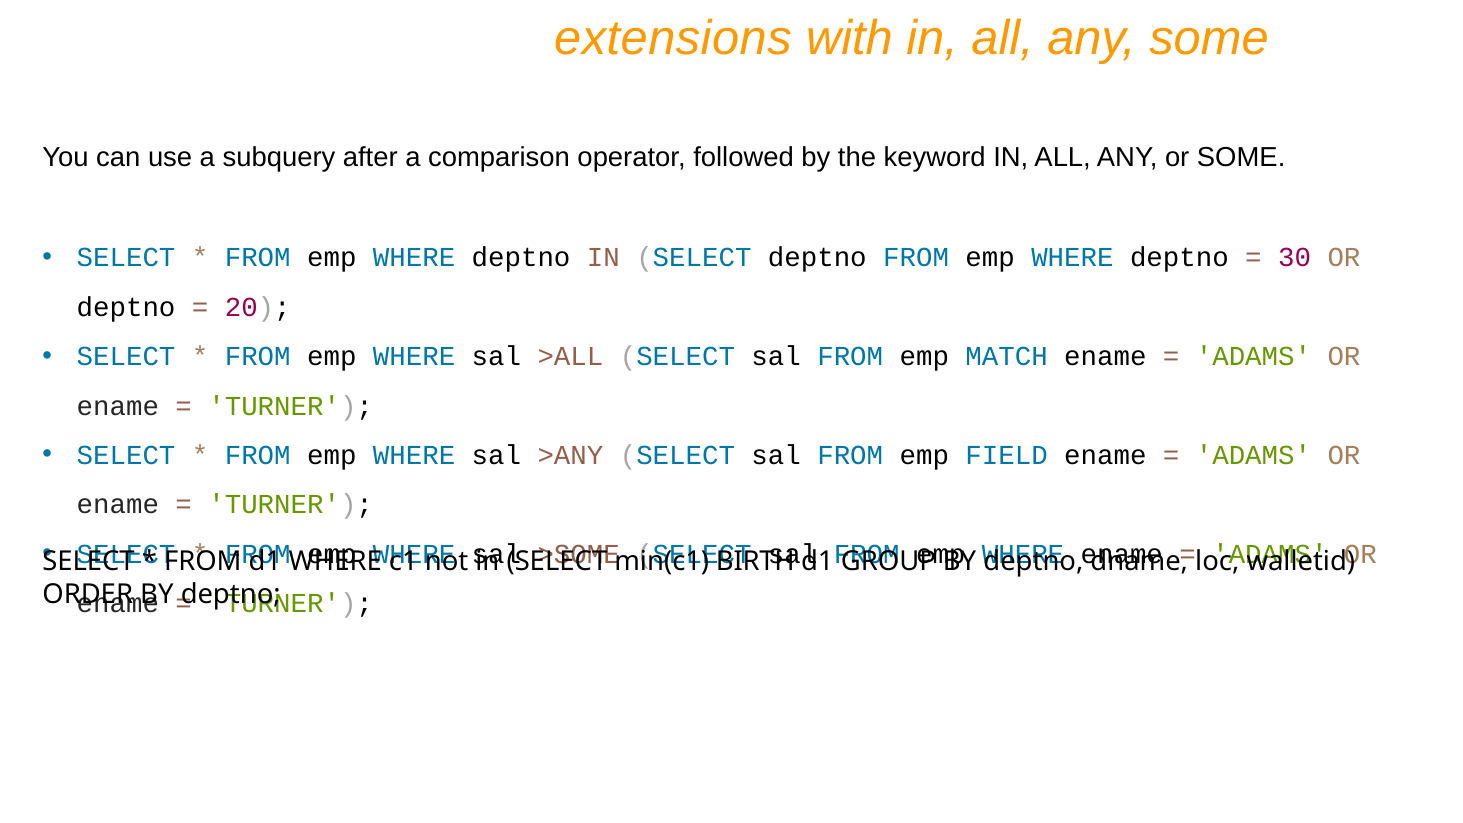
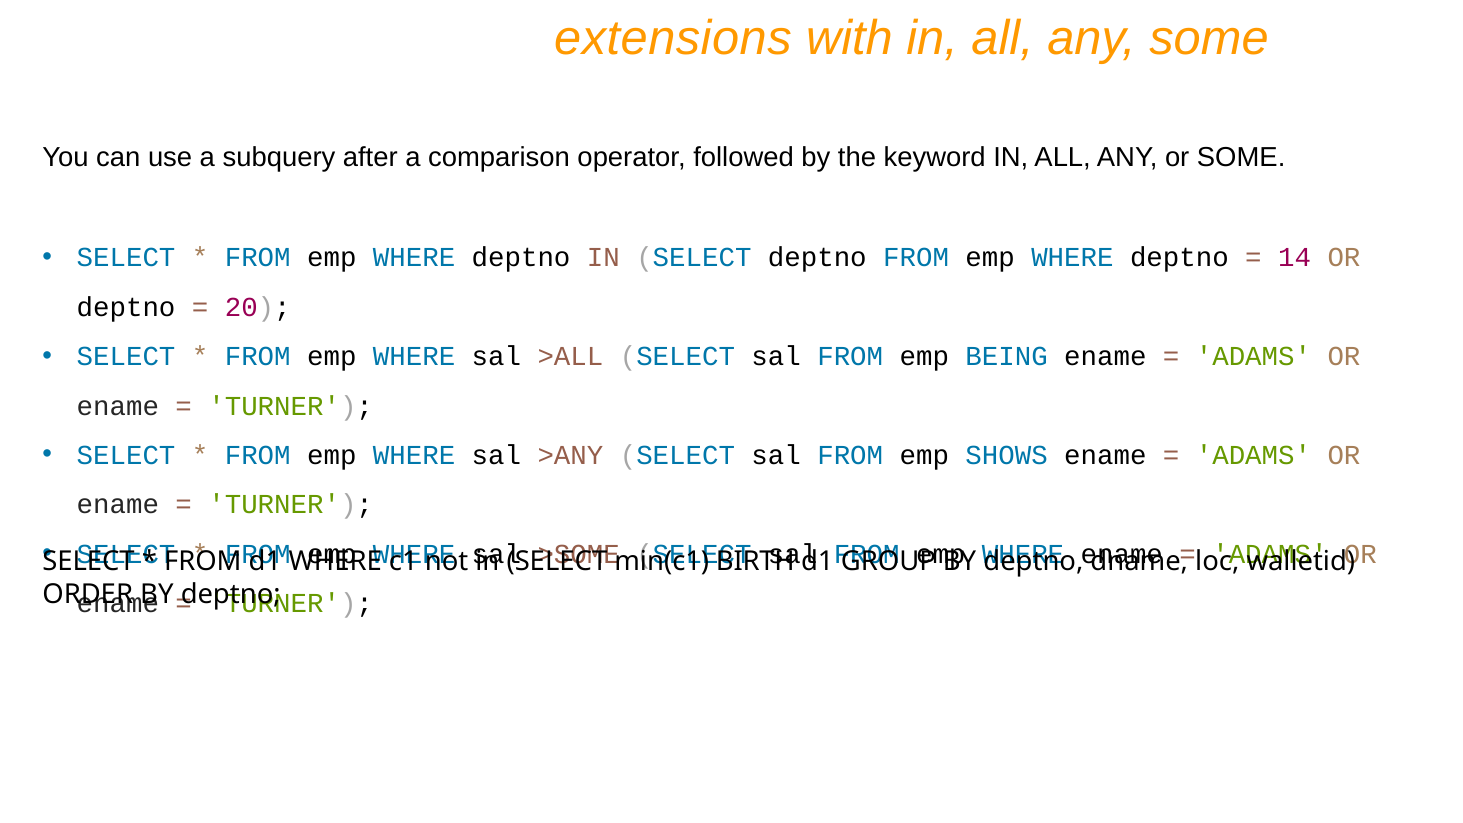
30: 30 -> 14
MATCH: MATCH -> BEING
FIELD: FIELD -> SHOWS
